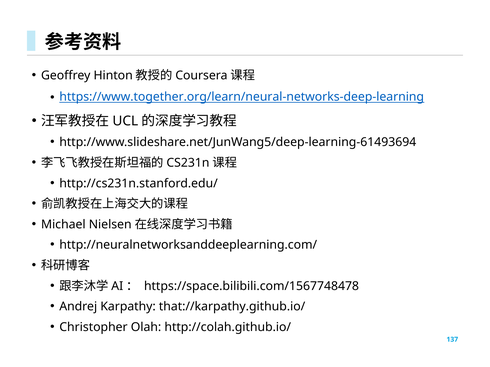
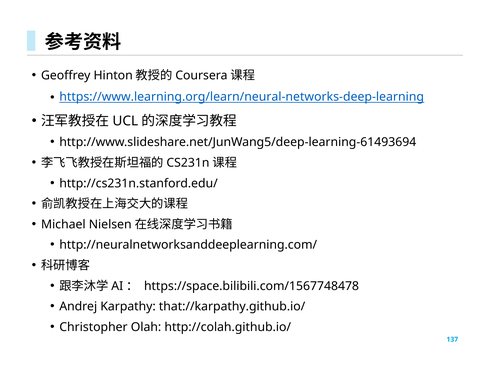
https://www.together.org/learn/neural-networks-deep-learning: https://www.together.org/learn/neural-networks-deep-learning -> https://www.learning.org/learn/neural-networks-deep-learning
